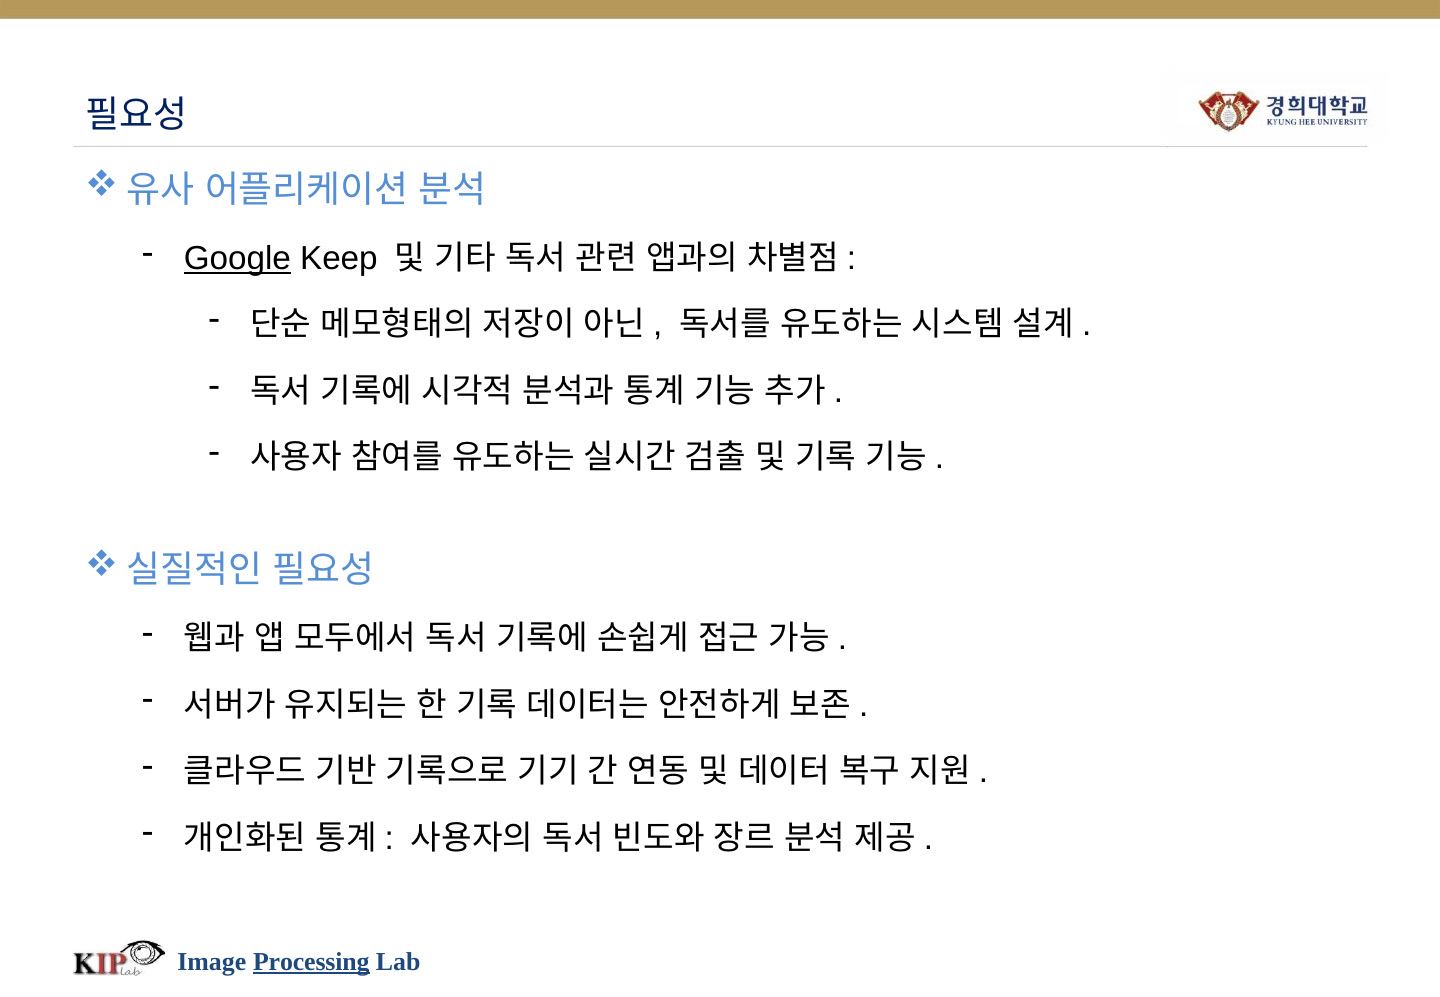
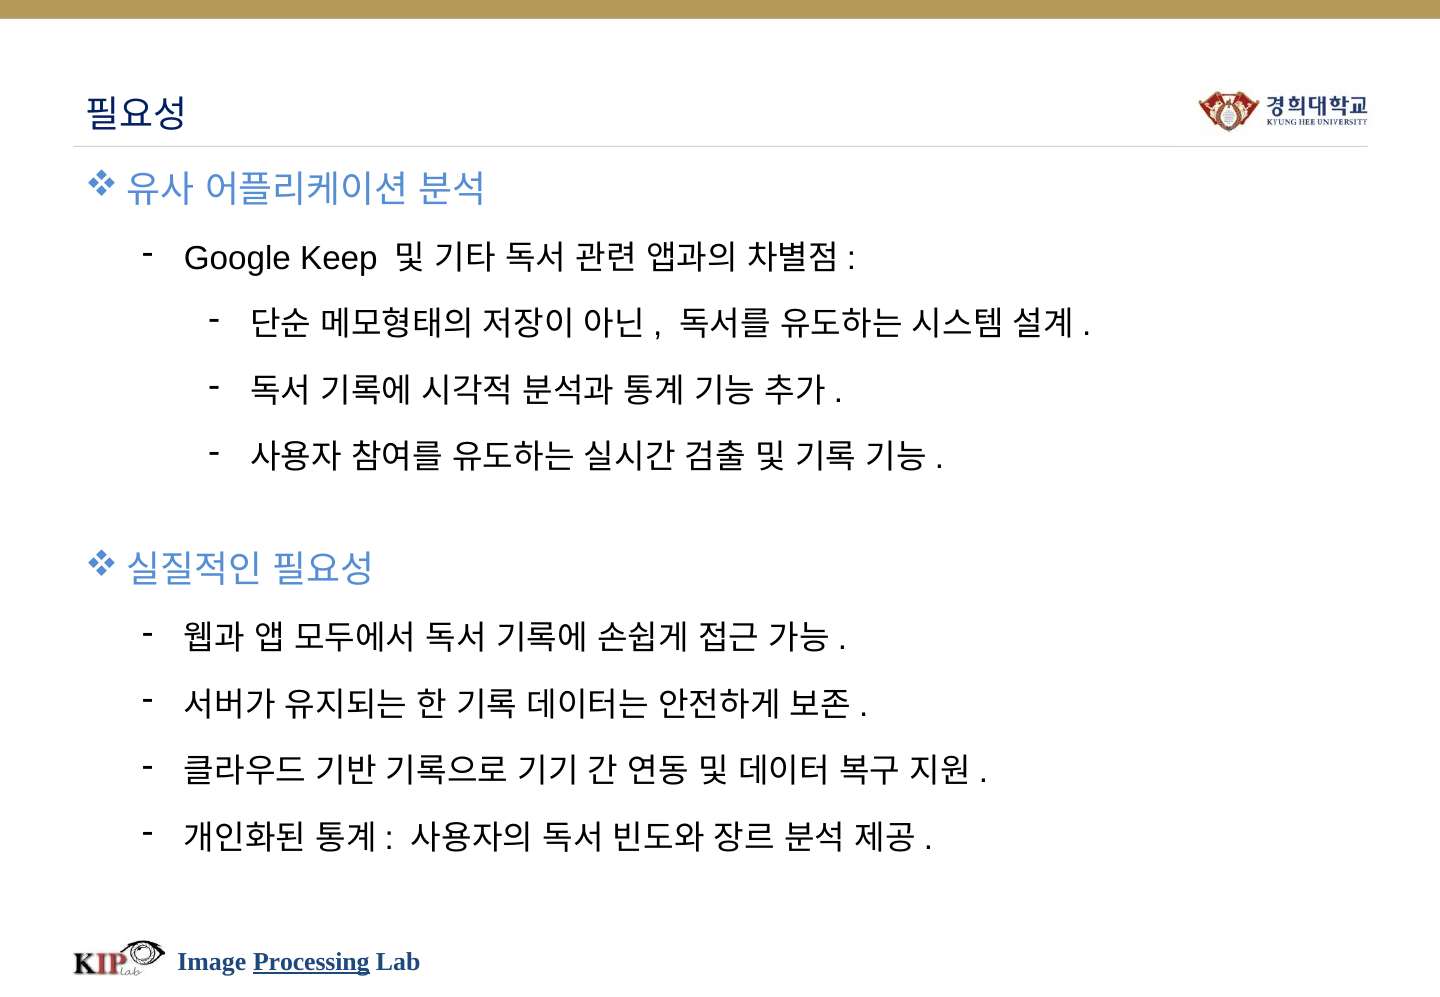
Google underline: present -> none
